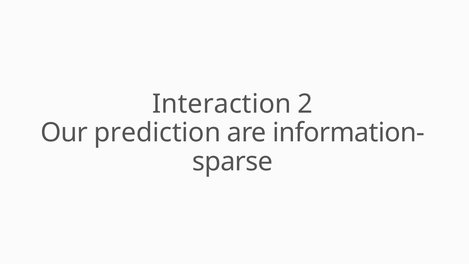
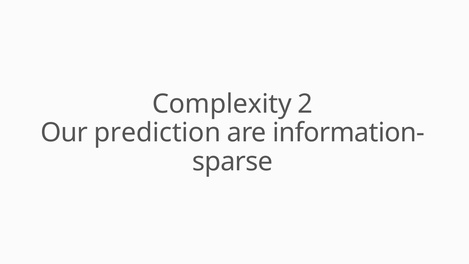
Interaction: Interaction -> Complexity
